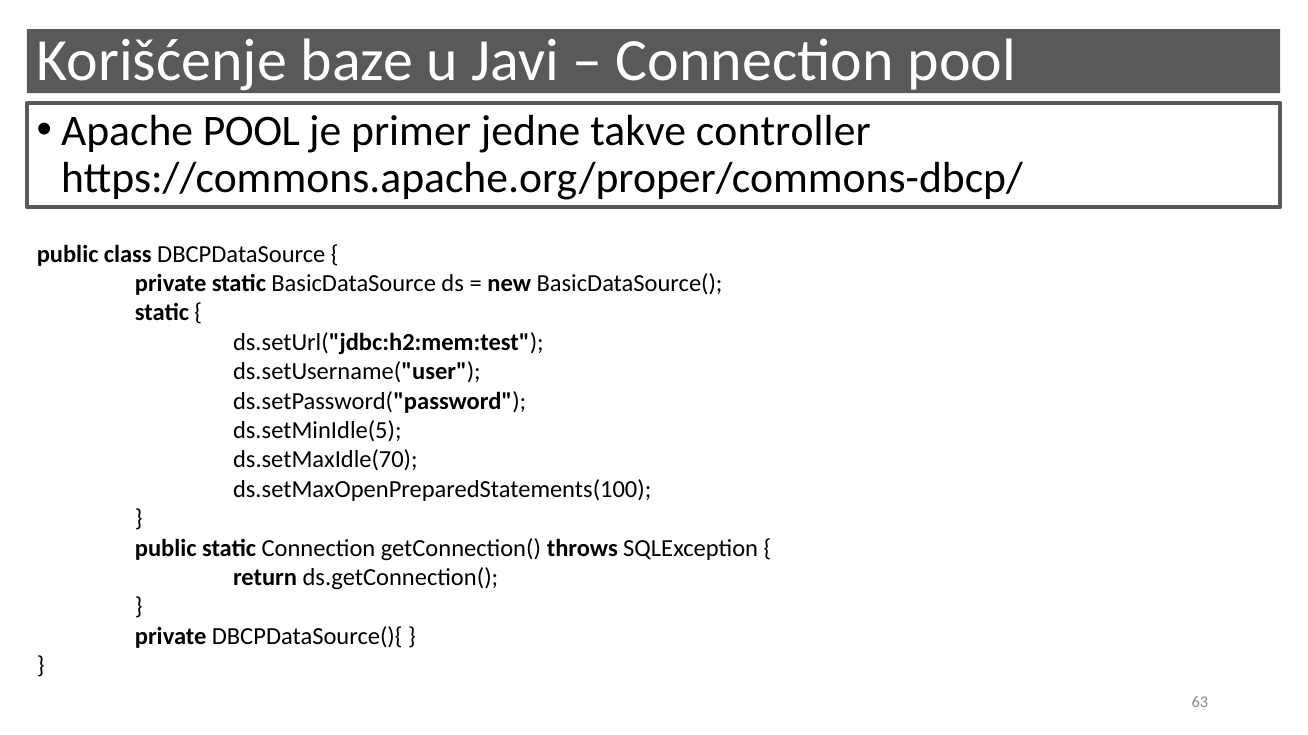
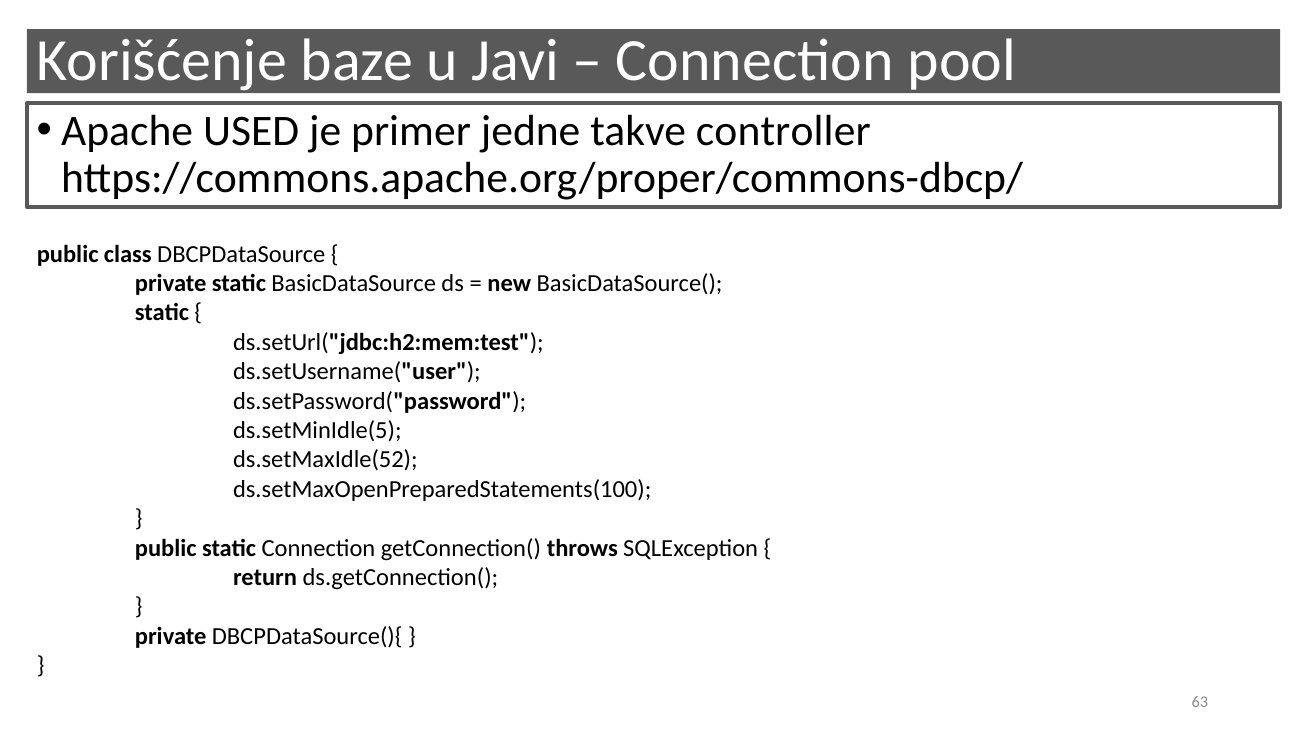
Apache POOL: POOL -> USED
ds.setMaxIdle(70: ds.setMaxIdle(70 -> ds.setMaxIdle(52
